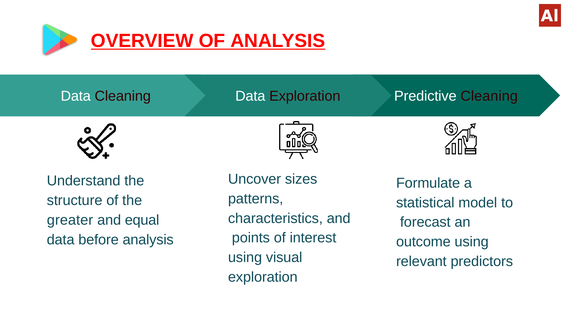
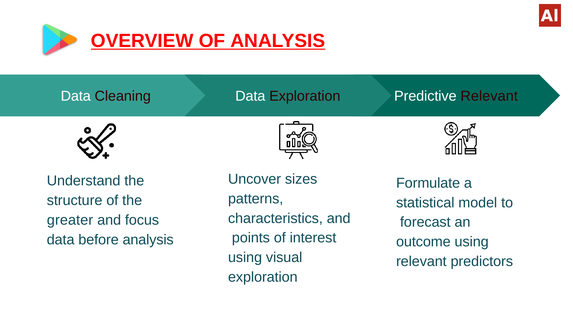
Predictive Cleaning: Cleaning -> Relevant
equal: equal -> focus
